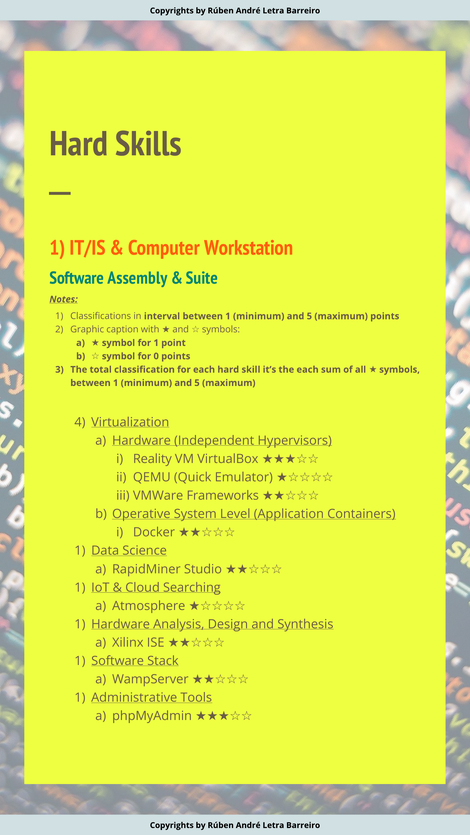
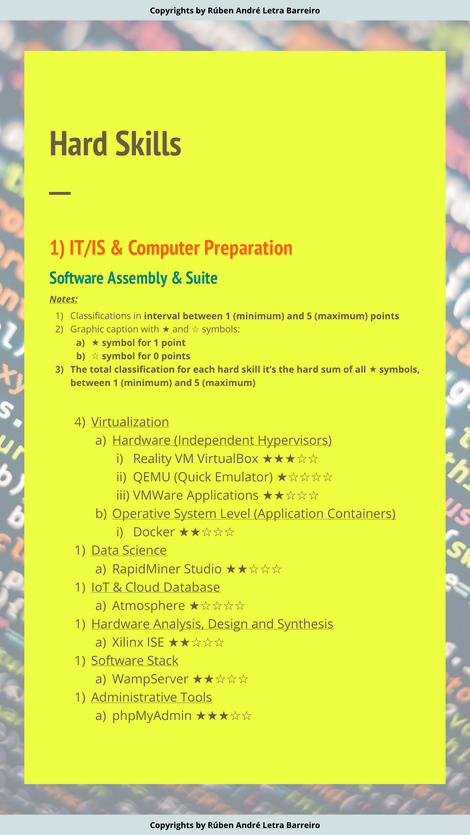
Workstation: Workstation -> Preparation
the each: each -> hard
Frameworks: Frameworks -> Applications
Searching: Searching -> Database
